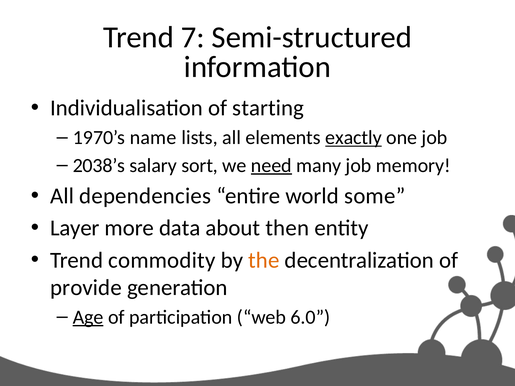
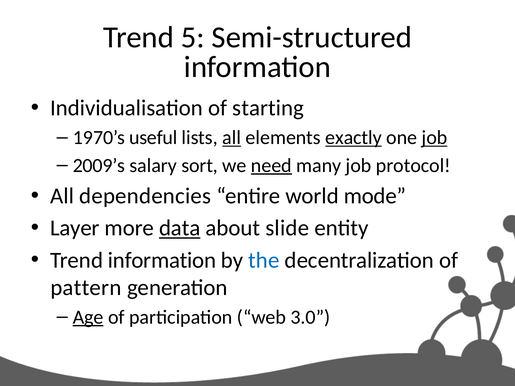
7: 7 -> 5
name: name -> useful
all at (232, 138) underline: none -> present
job at (435, 138) underline: none -> present
2038’s: 2038’s -> 2009’s
memory: memory -> protocol
some: some -> mode
data underline: none -> present
then: then -> slide
Trend commodity: commodity -> information
the colour: orange -> blue
provide: provide -> pattern
6.0: 6.0 -> 3.0
